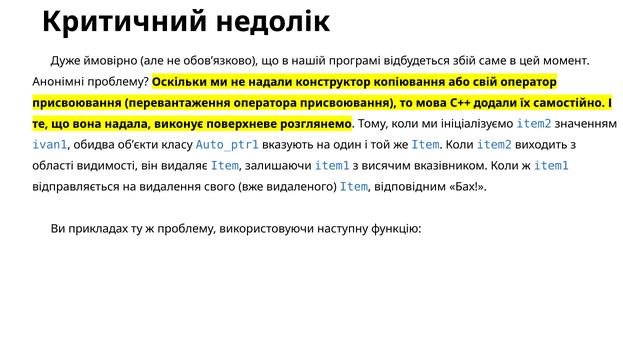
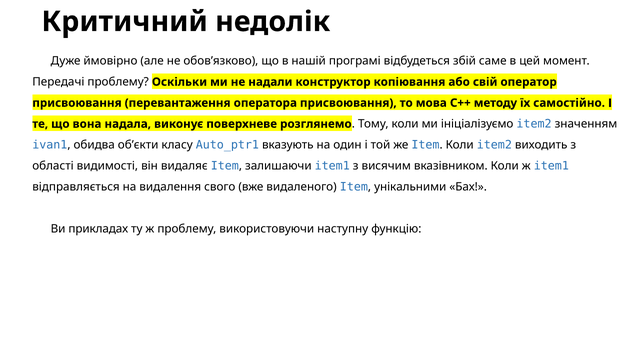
Анонімні: Анонімні -> Передачі
додали: додали -> методу
відповідним: відповідним -> унікальними
